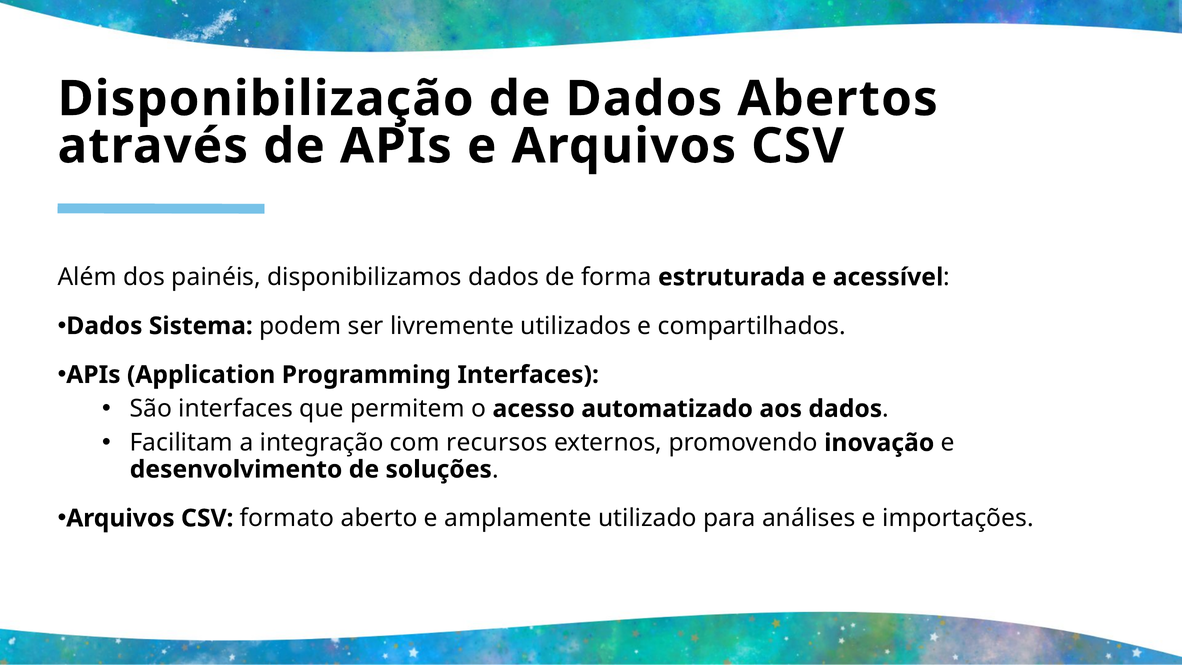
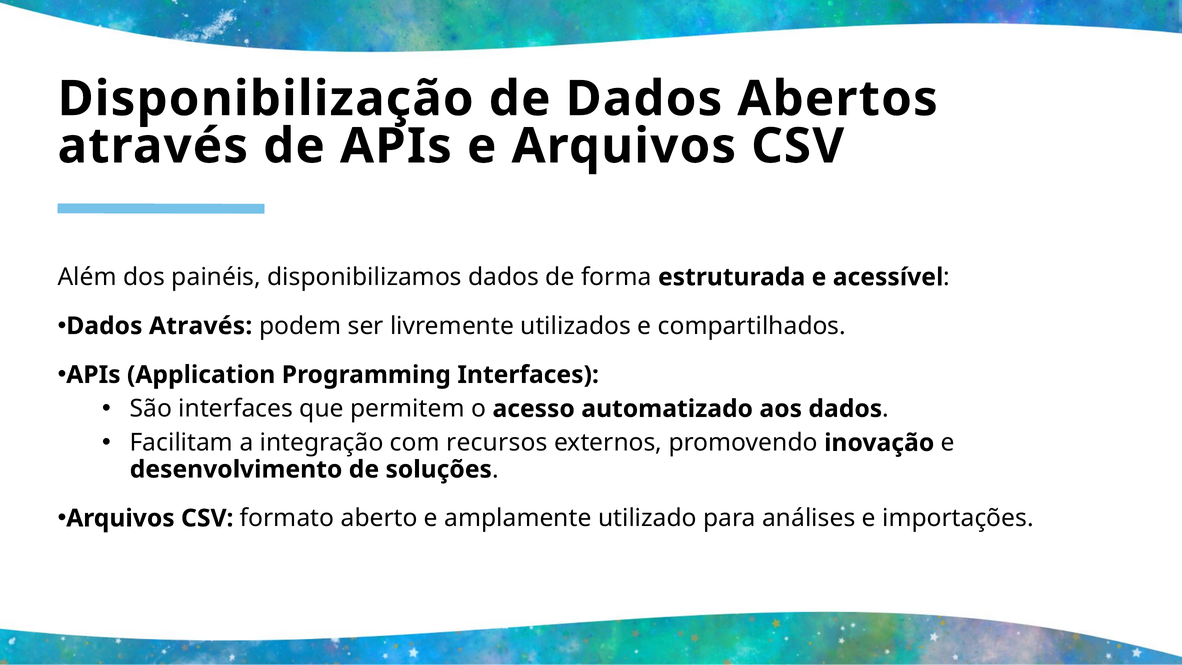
Dados Sistema: Sistema -> Através
